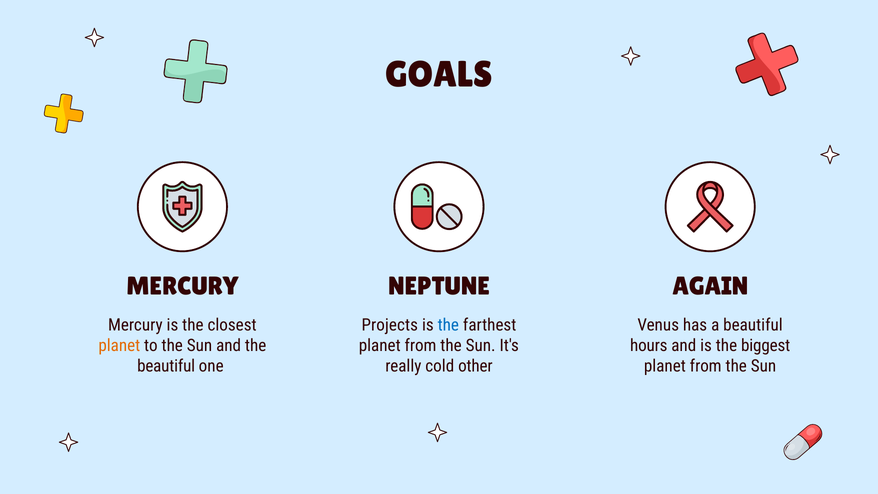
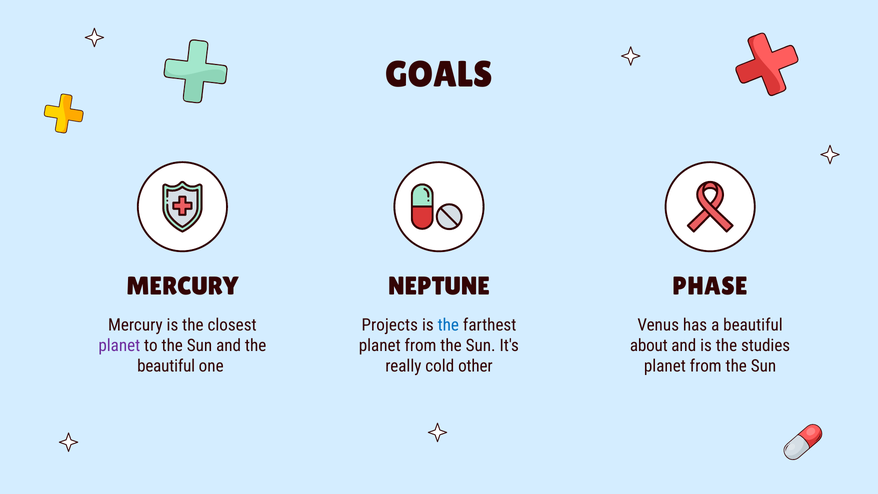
AGAIN: AGAIN -> PHASE
planet at (119, 345) colour: orange -> purple
hours: hours -> about
biggest: biggest -> studies
